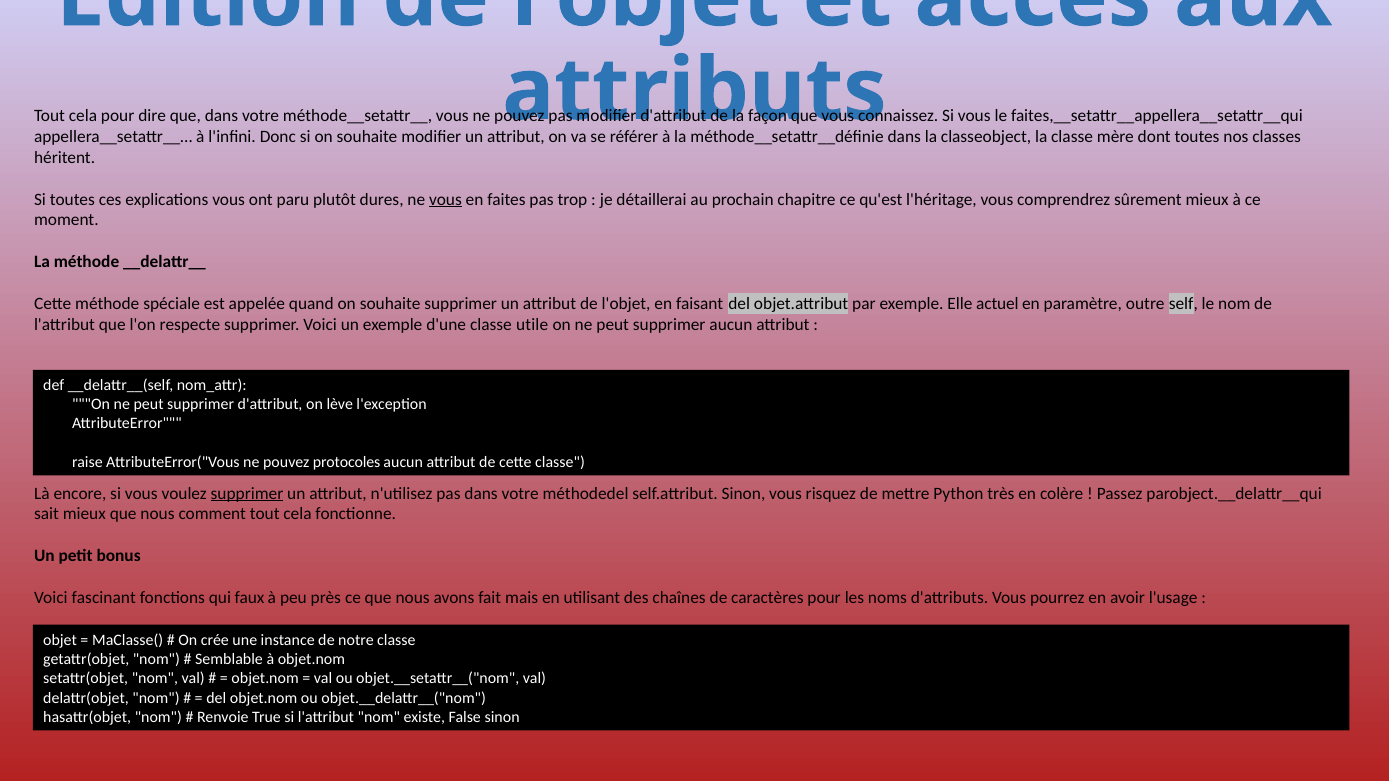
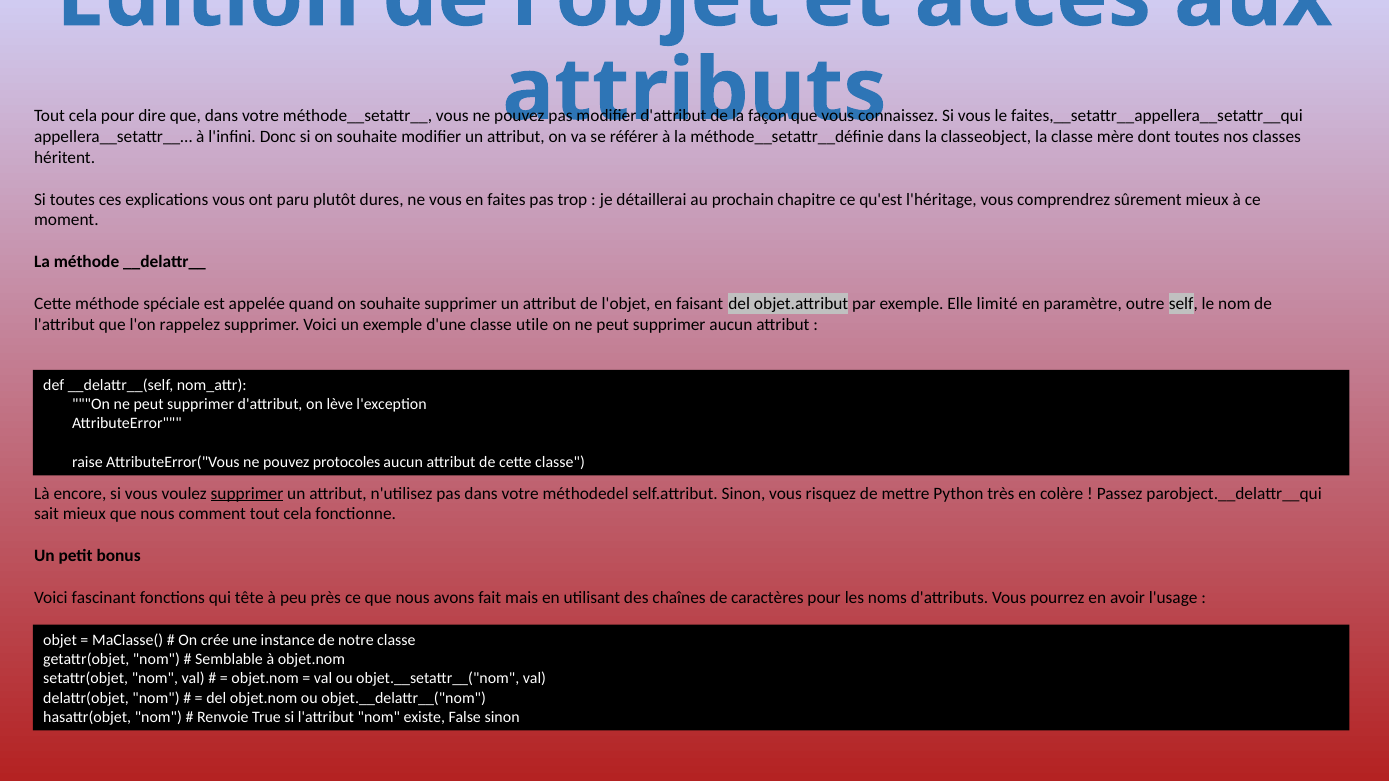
vous at (445, 199) underline: present -> none
actuel: actuel -> limité
respecte: respecte -> rappelez
faux: faux -> tête
